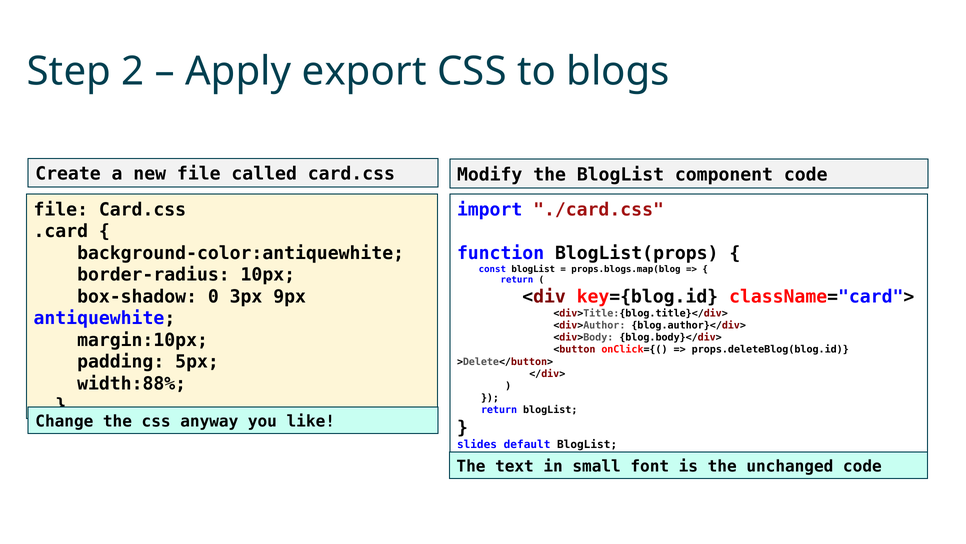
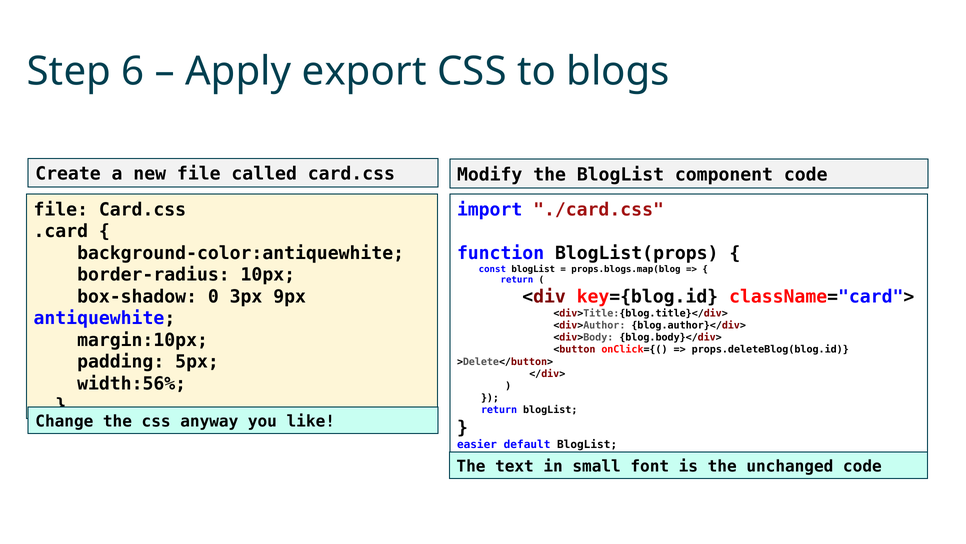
2: 2 -> 6
width:88%: width:88% -> width:56%
slides: slides -> easier
